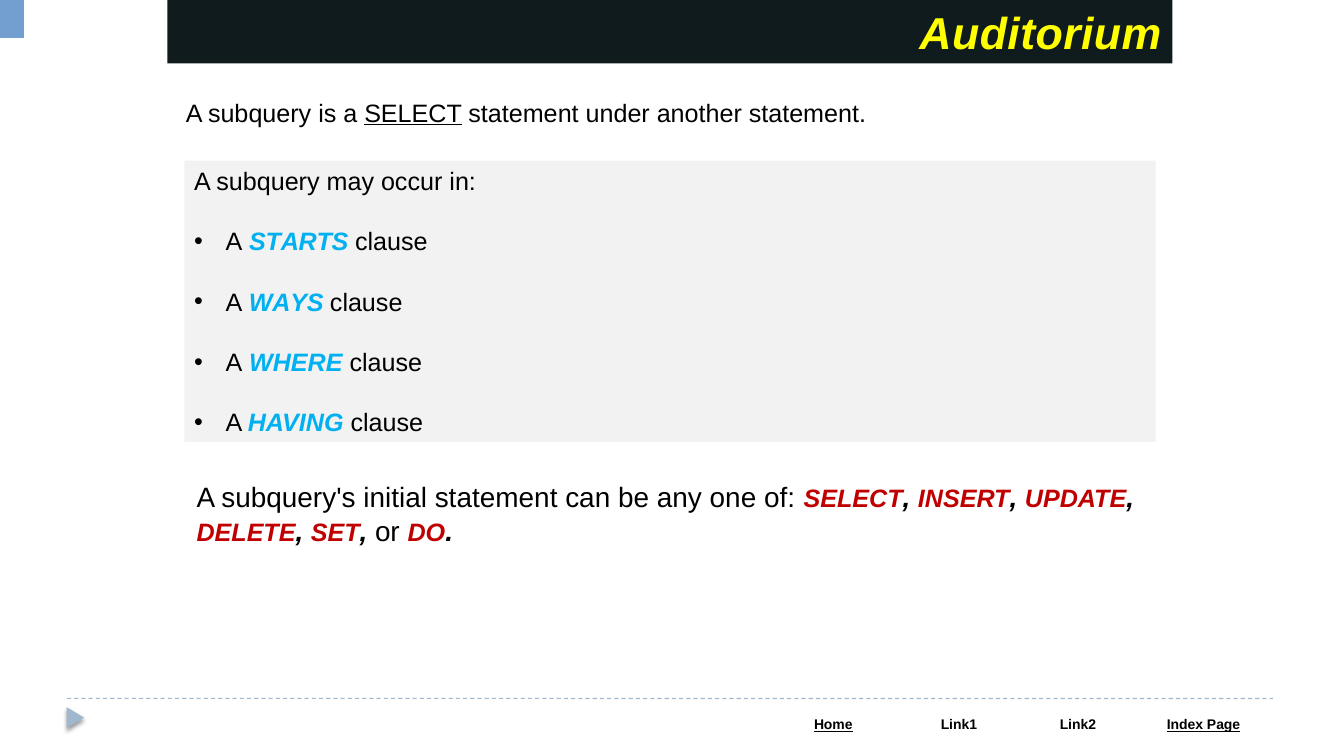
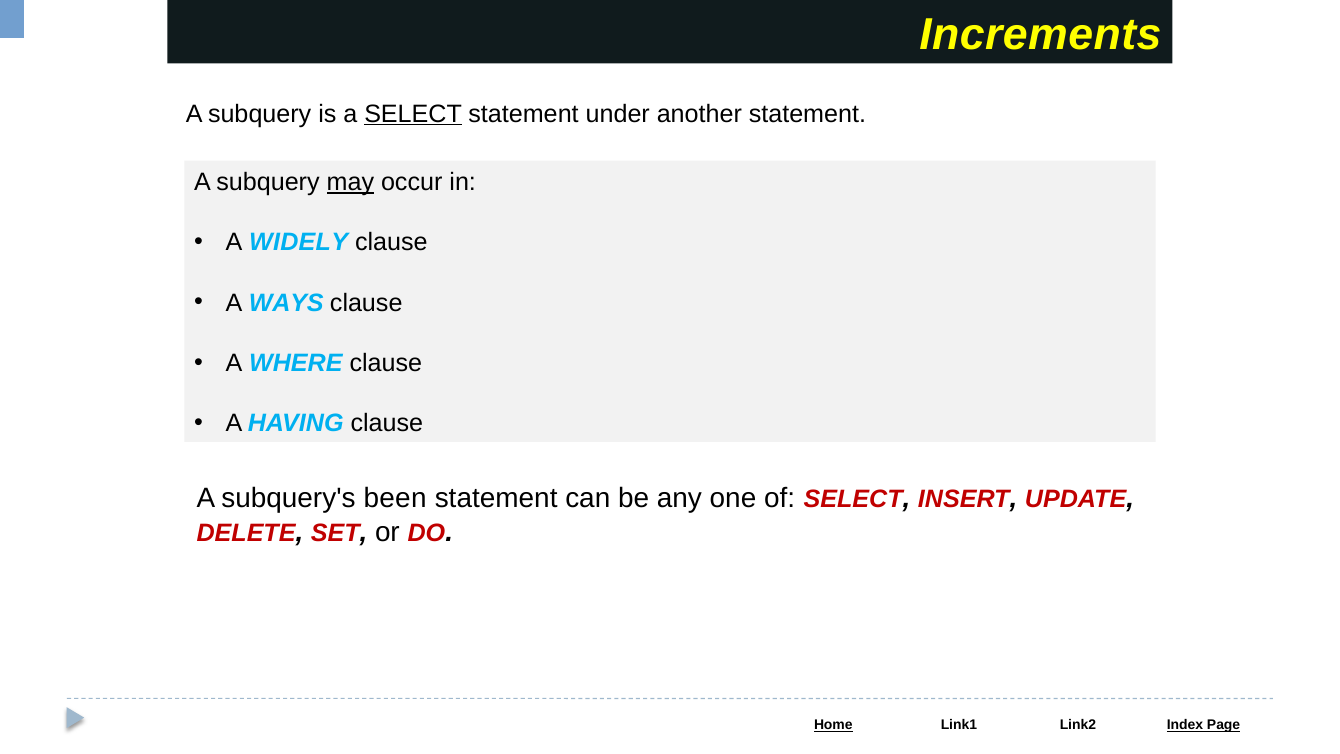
Auditorium: Auditorium -> Increments
may underline: none -> present
STARTS: STARTS -> WIDELY
initial: initial -> been
